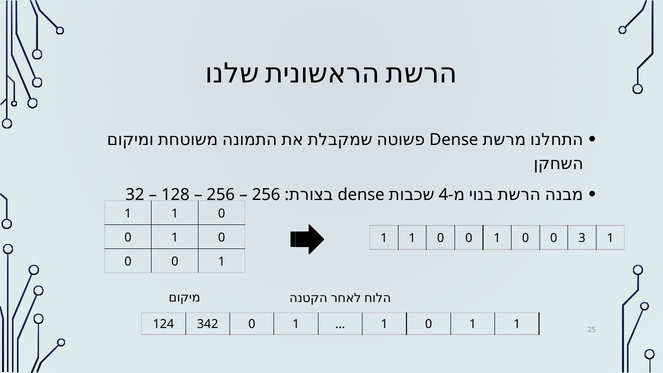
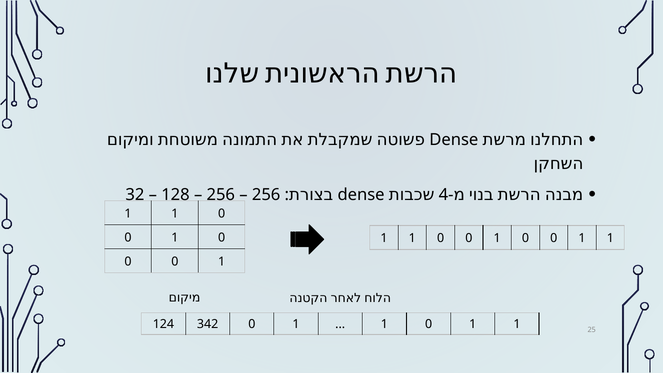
3 at (582, 238): 3 -> 1
